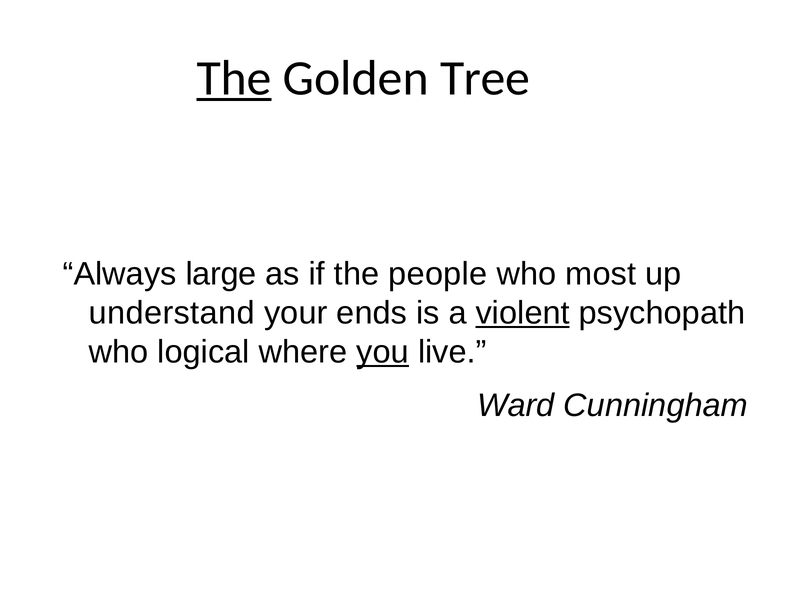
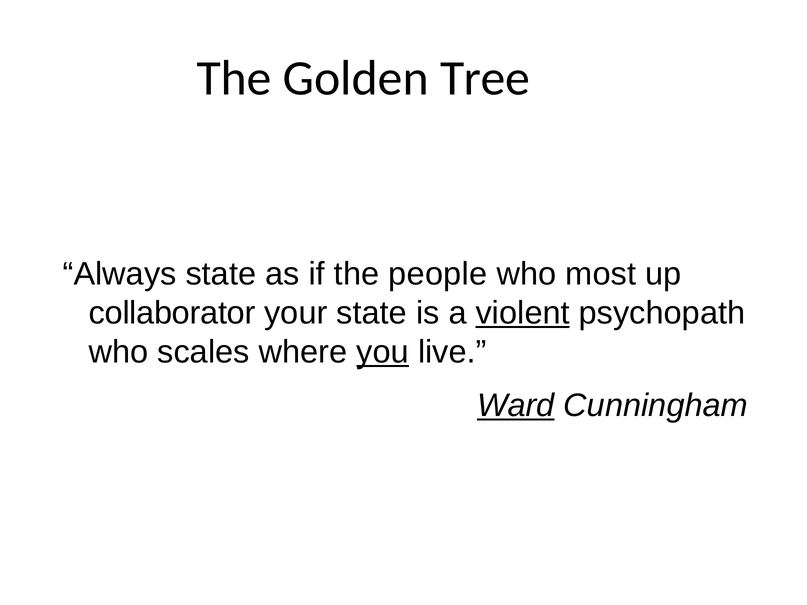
The at (234, 78) underline: present -> none
Always large: large -> state
understand: understand -> collaborator
your ends: ends -> state
logical: logical -> scales
Ward underline: none -> present
